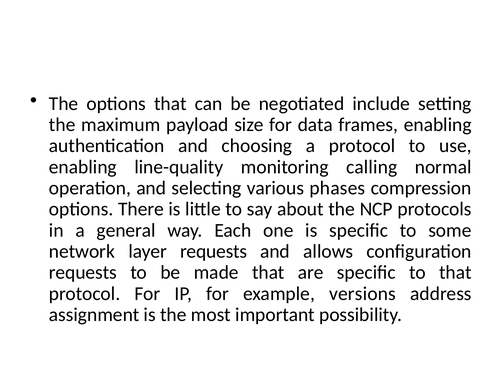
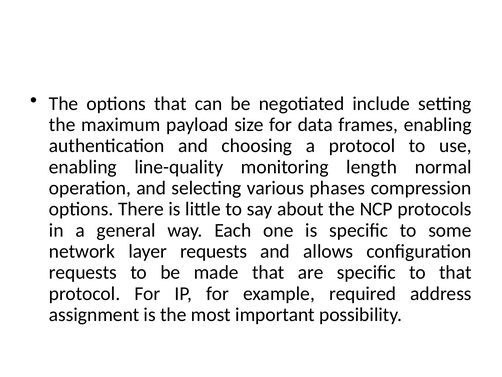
calling: calling -> length
versions: versions -> required
